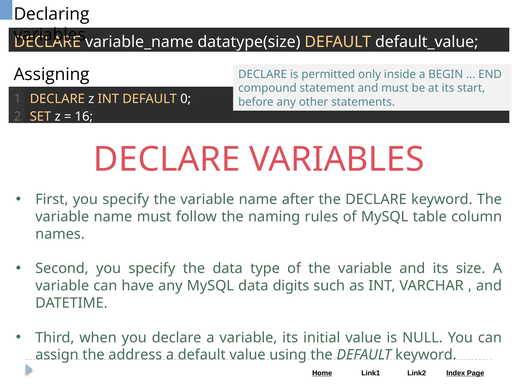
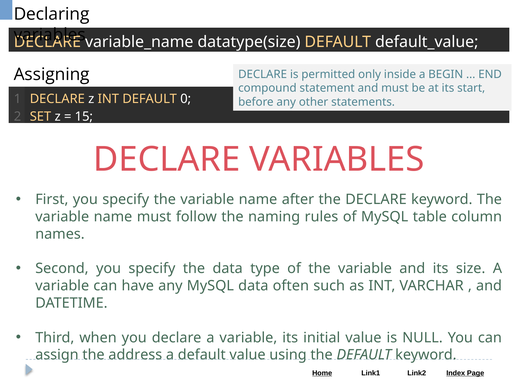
16: 16 -> 15
digits: digits -> often
